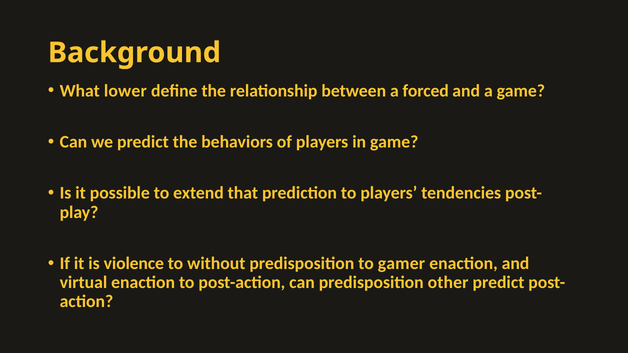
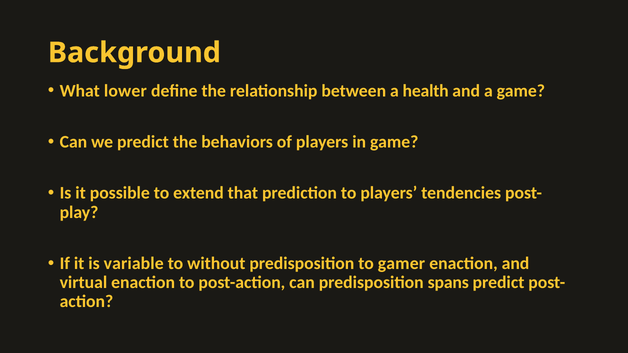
forced: forced -> health
violence: violence -> variable
other: other -> spans
